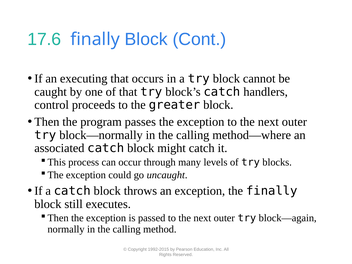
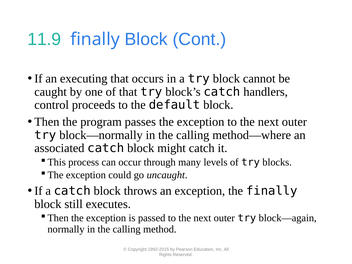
17.6: 17.6 -> 11.9
greater: greater -> default
